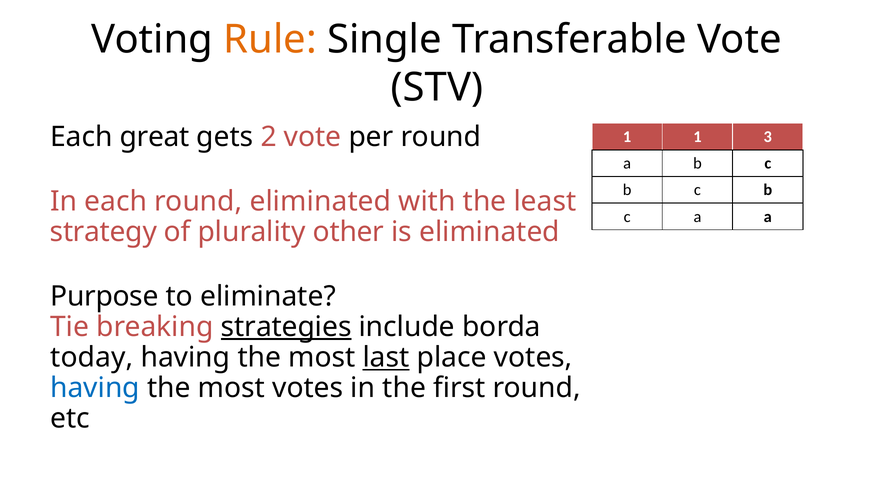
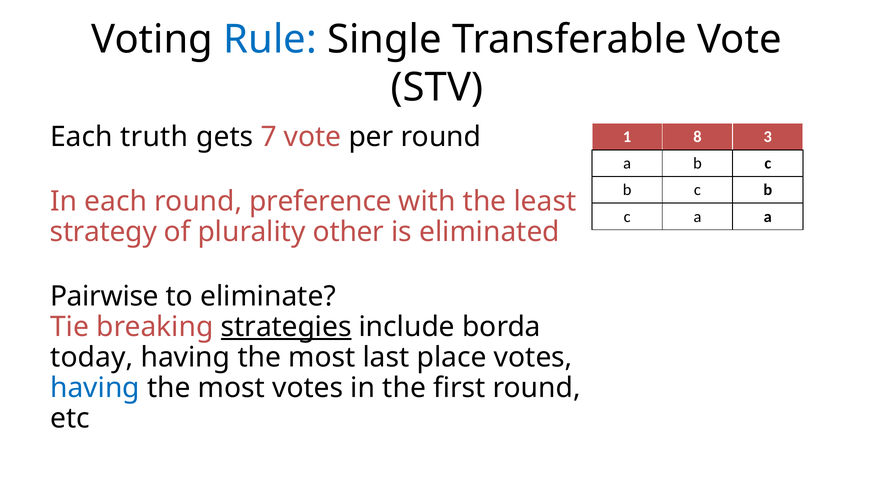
Rule colour: orange -> blue
great: great -> truth
2: 2 -> 7
1 1: 1 -> 8
round eliminated: eliminated -> preference
Purpose: Purpose -> Pairwise
last underline: present -> none
